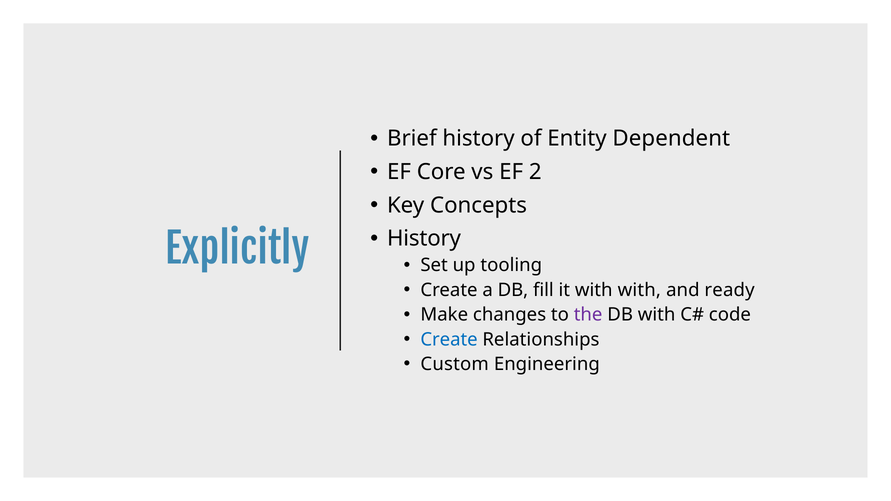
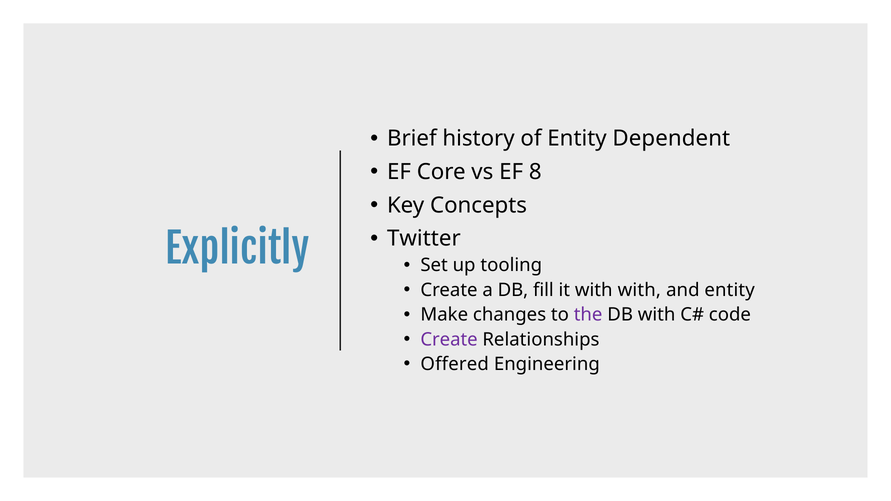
2: 2 -> 8
History at (424, 239): History -> Twitter
and ready: ready -> entity
Create at (449, 340) colour: blue -> purple
Custom: Custom -> Offered
